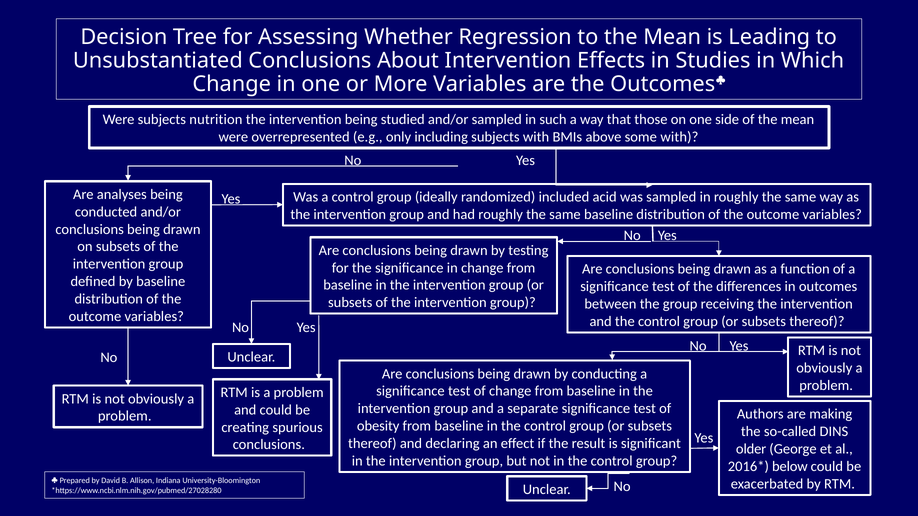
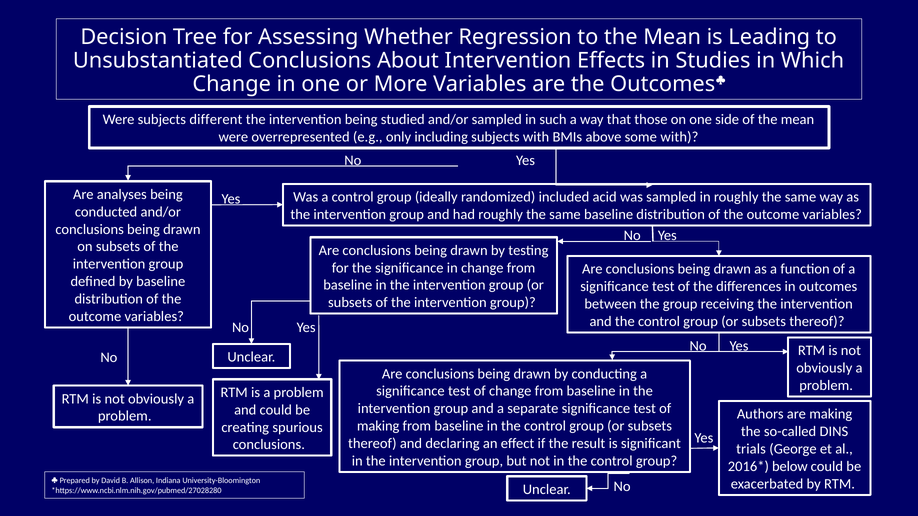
nutrition: nutrition -> different
obesity at (378, 426): obesity -> making
older: older -> trials
